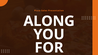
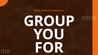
ALONG: ALONG -> GROUP
